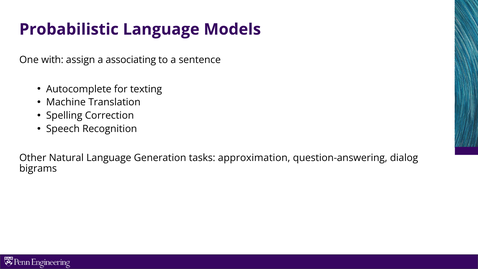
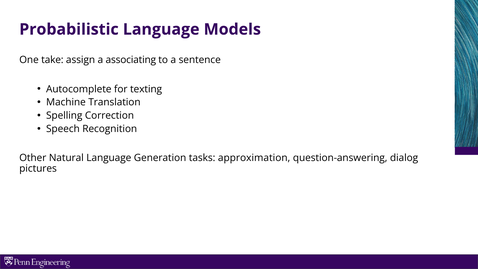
with: with -> take
bigrams: bigrams -> pictures
